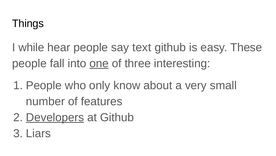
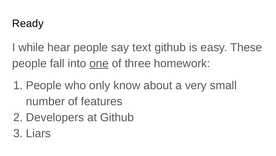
Things: Things -> Ready
interesting: interesting -> homework
Developers underline: present -> none
